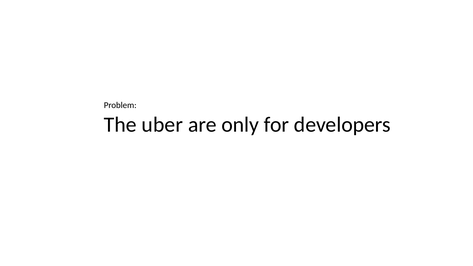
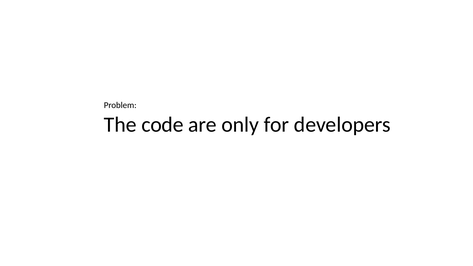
uber: uber -> code
